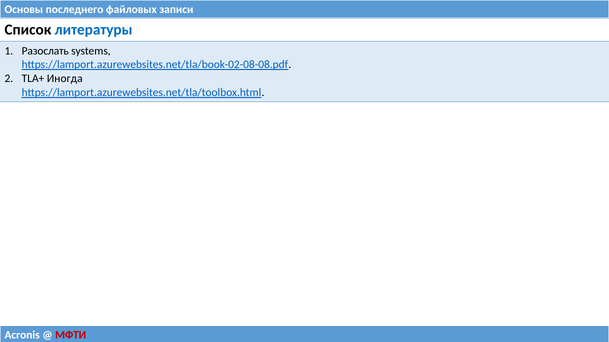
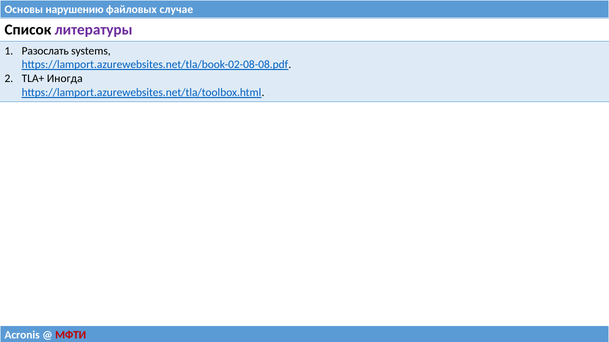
последнего: последнего -> нарушению
записи: записи -> случае
литературы colour: blue -> purple
